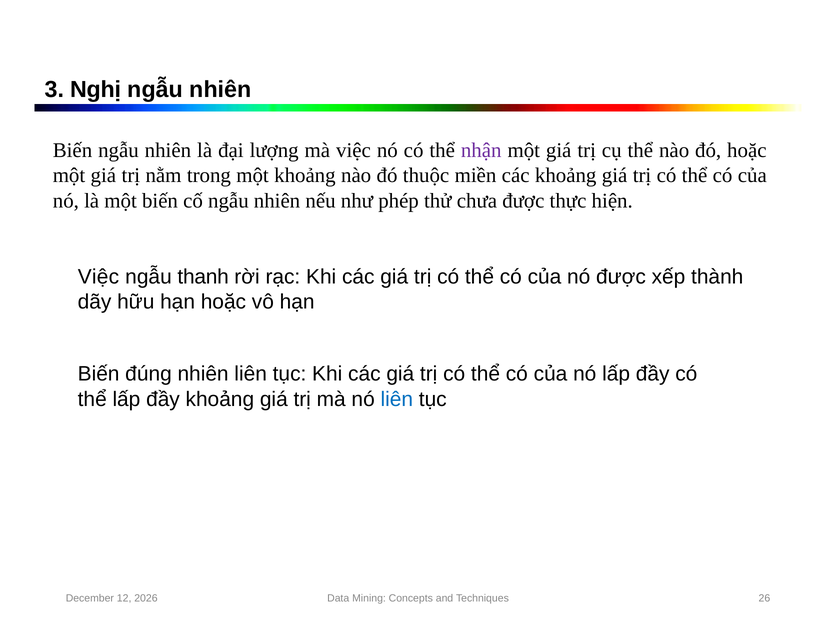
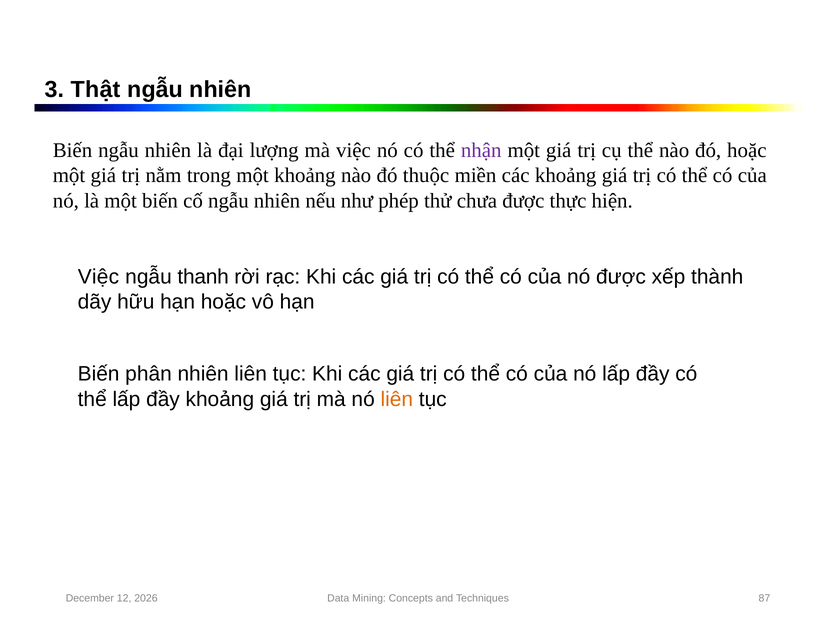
Nghị: Nghị -> Thật
đúng: đúng -> phân
liên at (397, 399) colour: blue -> orange
26: 26 -> 87
